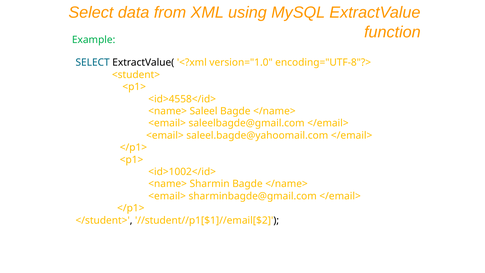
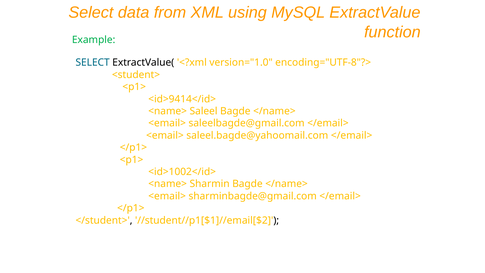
<id>4558</id>: <id>4558</id> -> <id>9414</id>
